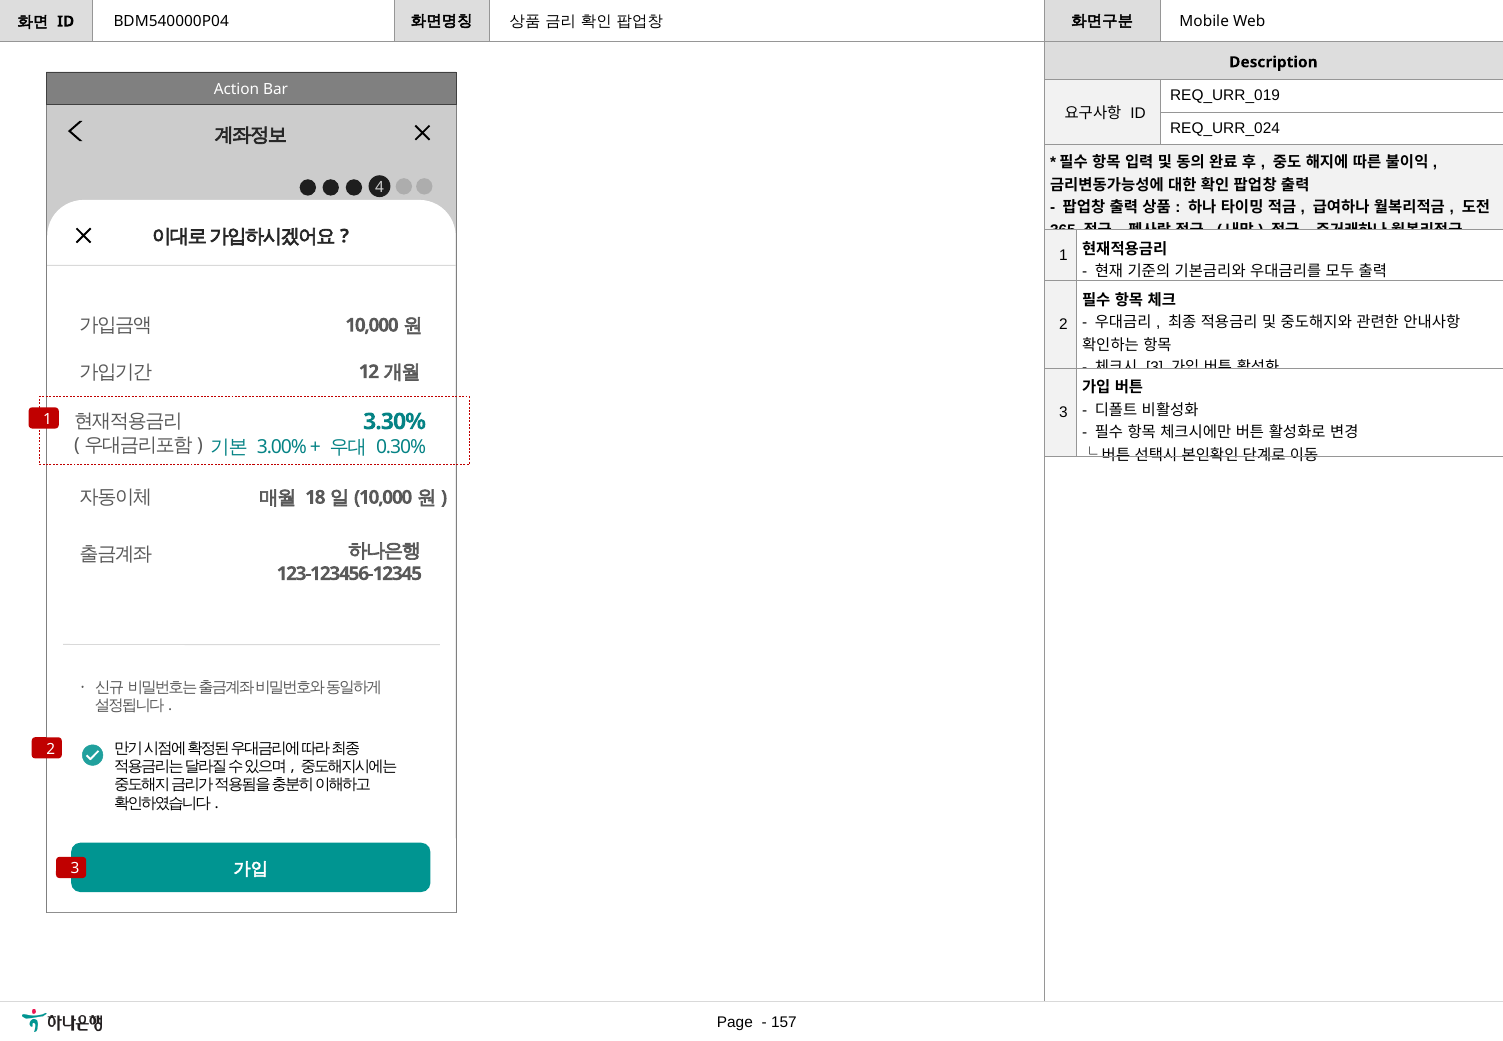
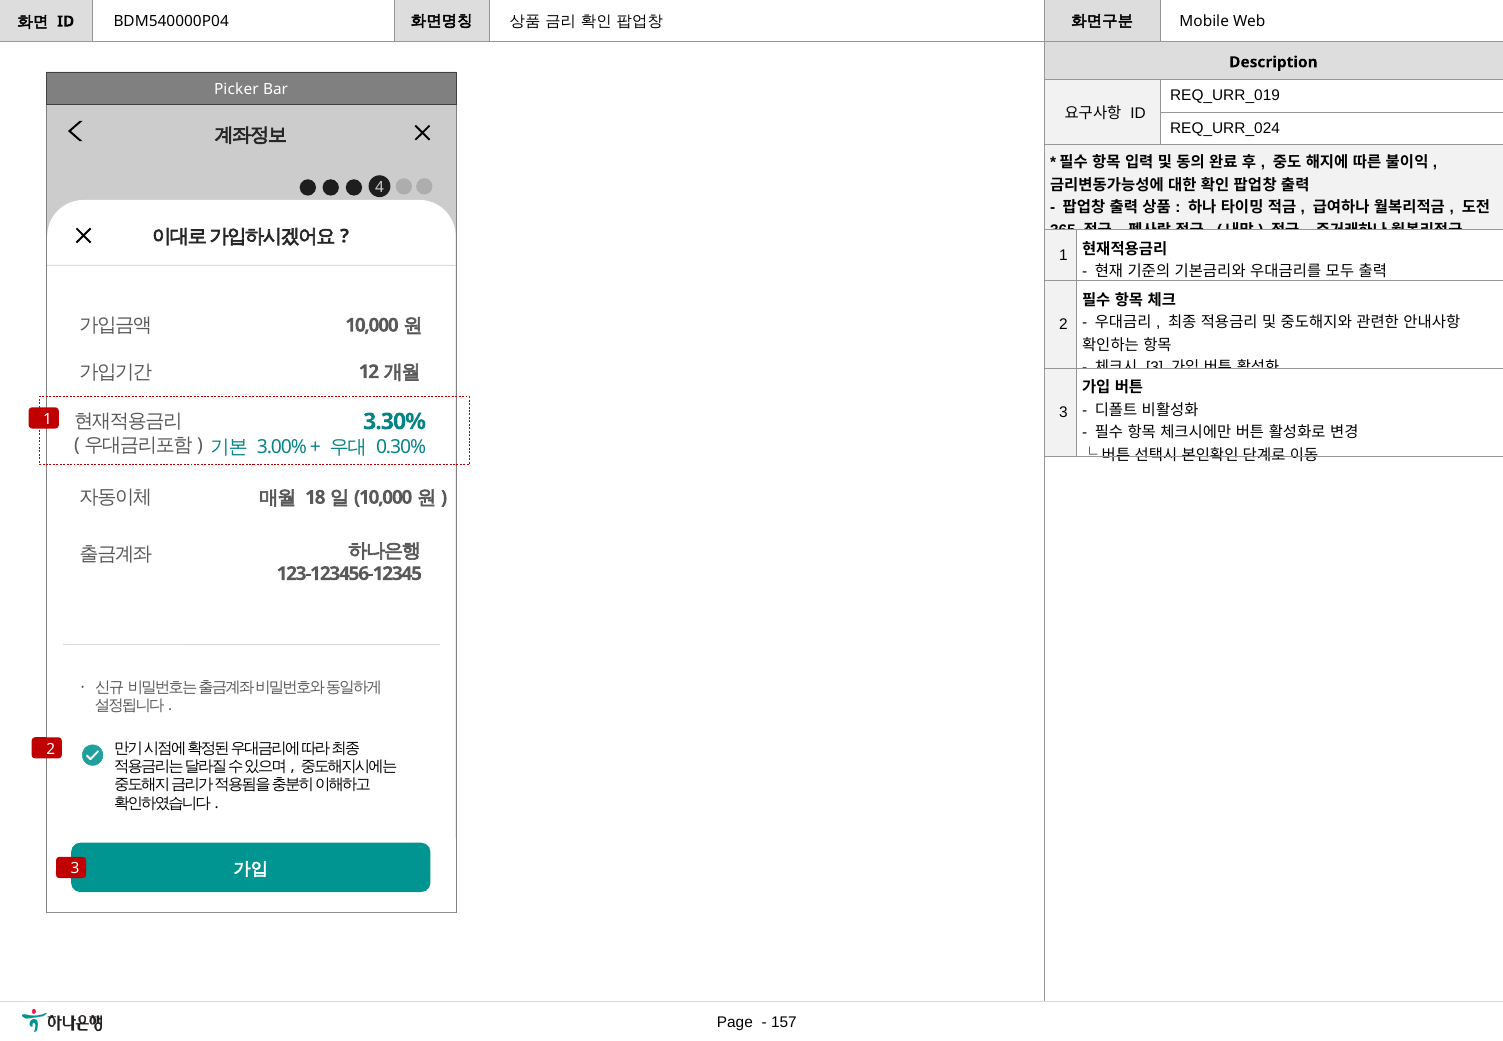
Action: Action -> Picker
